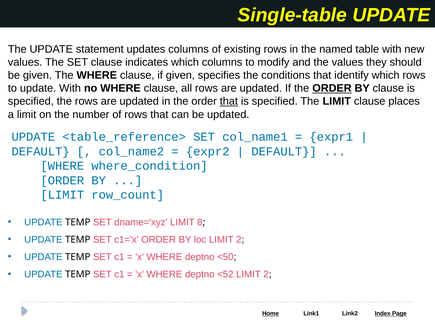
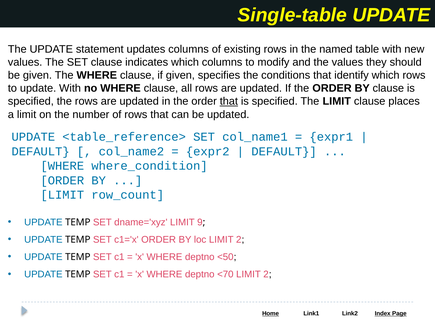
ORDER at (332, 88) underline: present -> none
8: 8 -> 9
<52: <52 -> <70
